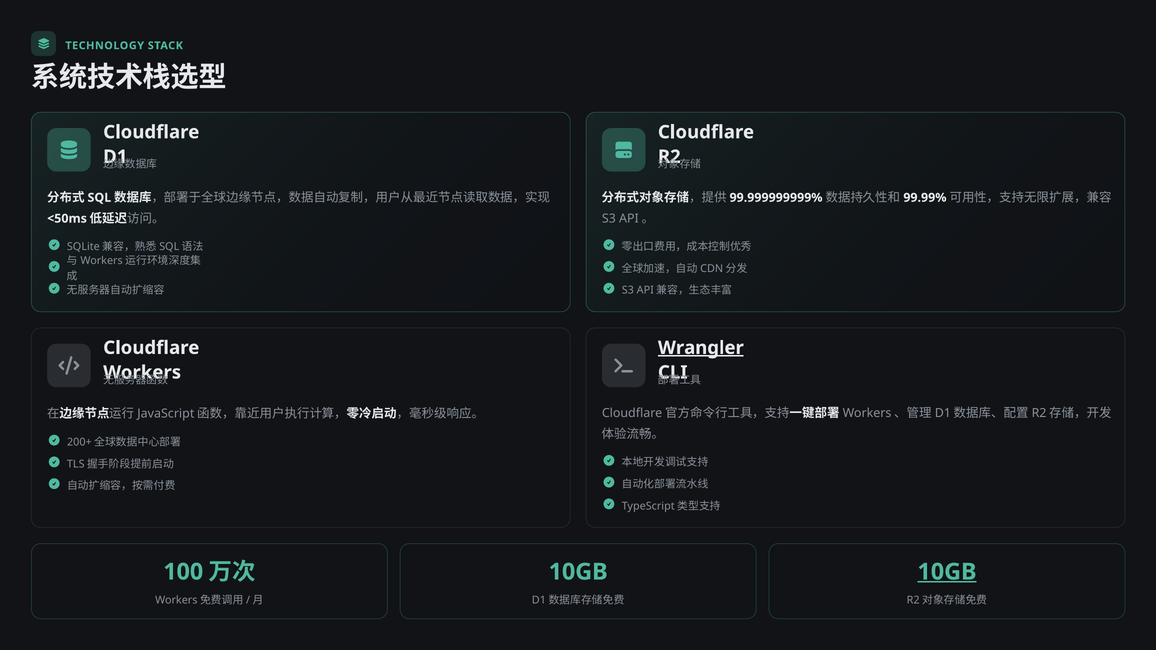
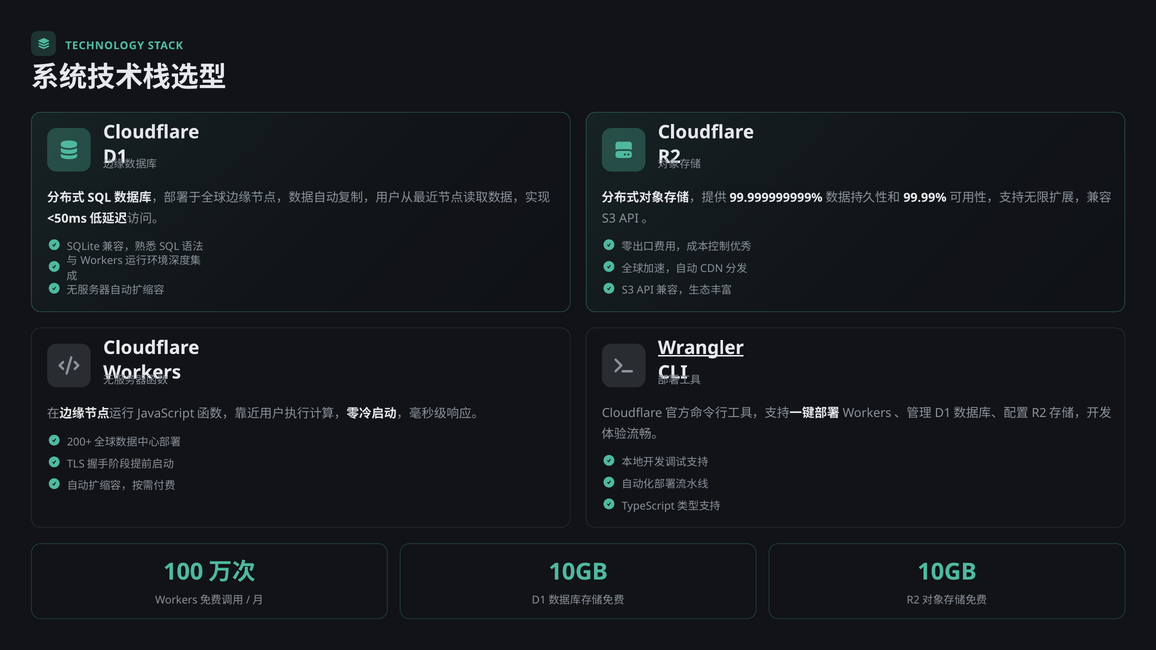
10GB at (947, 572) underline: present -> none
